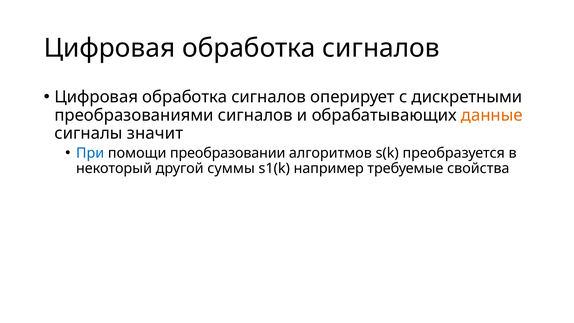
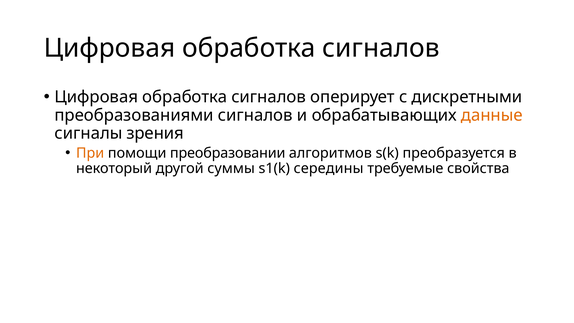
значит: значит -> зрения
При colour: blue -> orange
например: например -> середины
